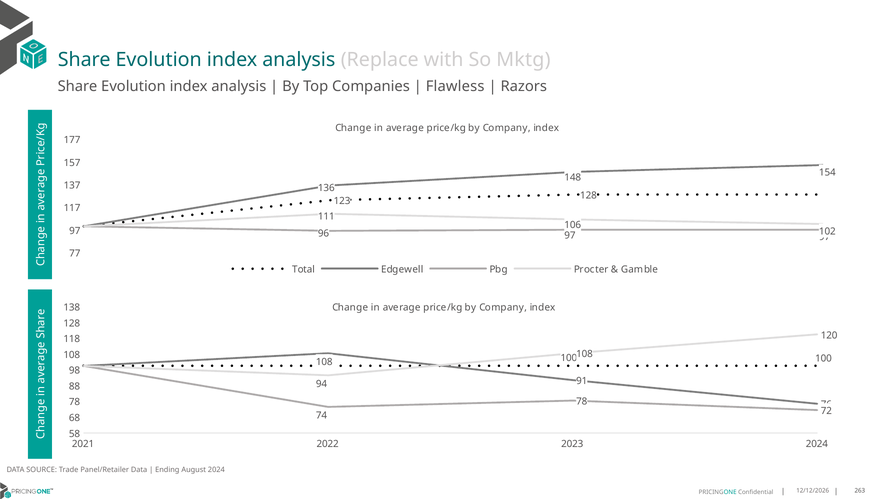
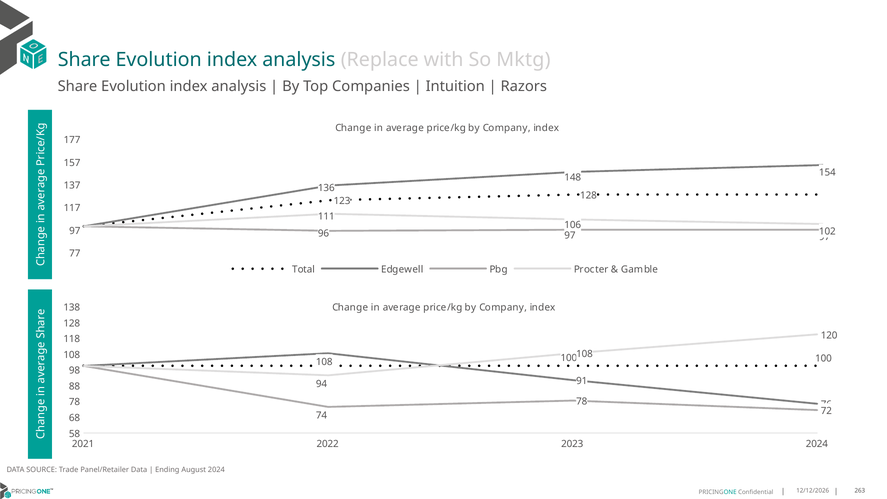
Flawless: Flawless -> Intuition
